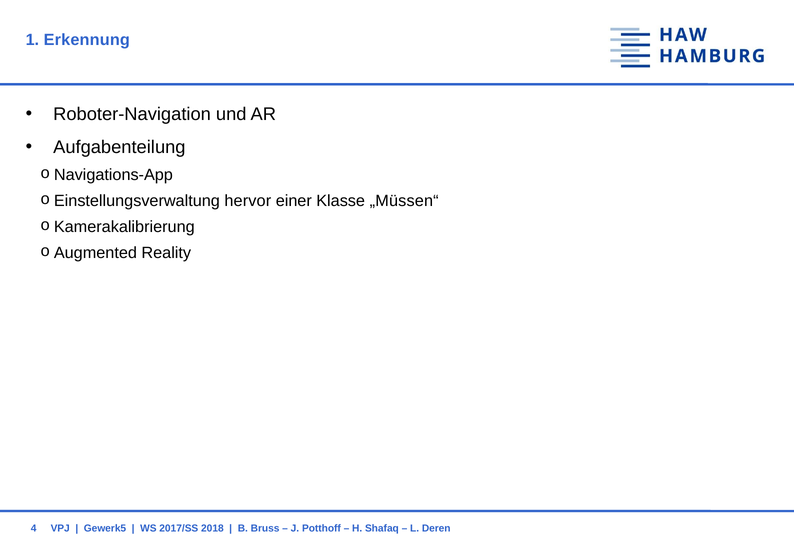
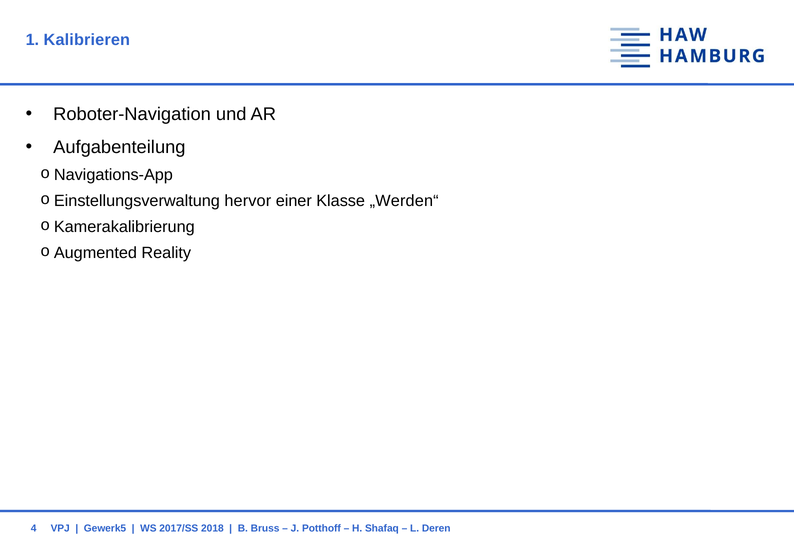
Erkennung: Erkennung -> Kalibrieren
„Müssen“: „Müssen“ -> „Werden“
